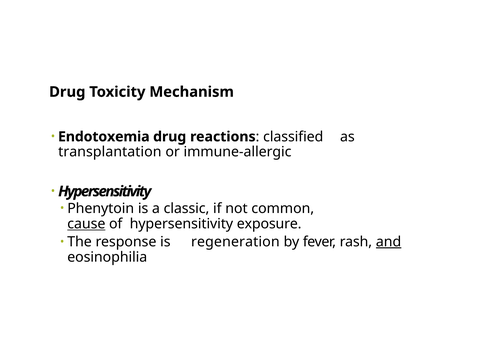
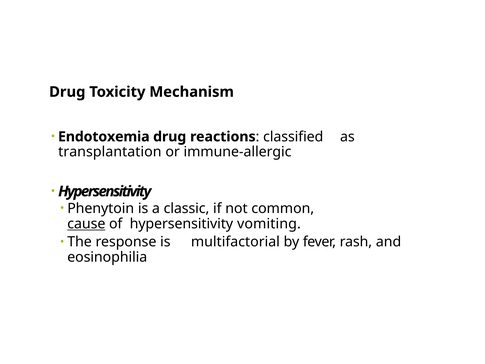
exposure: exposure -> vomiting
regeneration: regeneration -> multifactorial
and underline: present -> none
